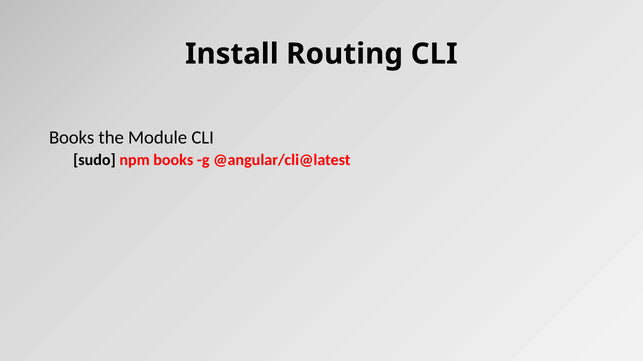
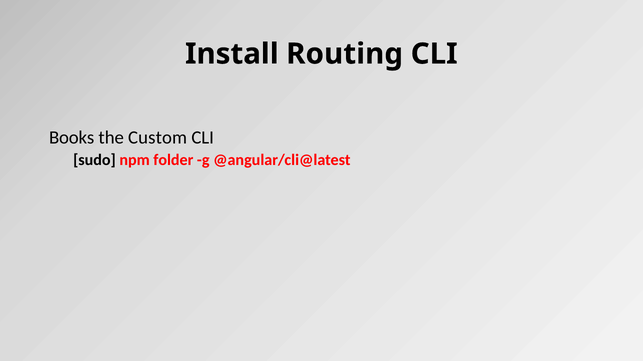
Module: Module -> Custom
npm books: books -> folder
